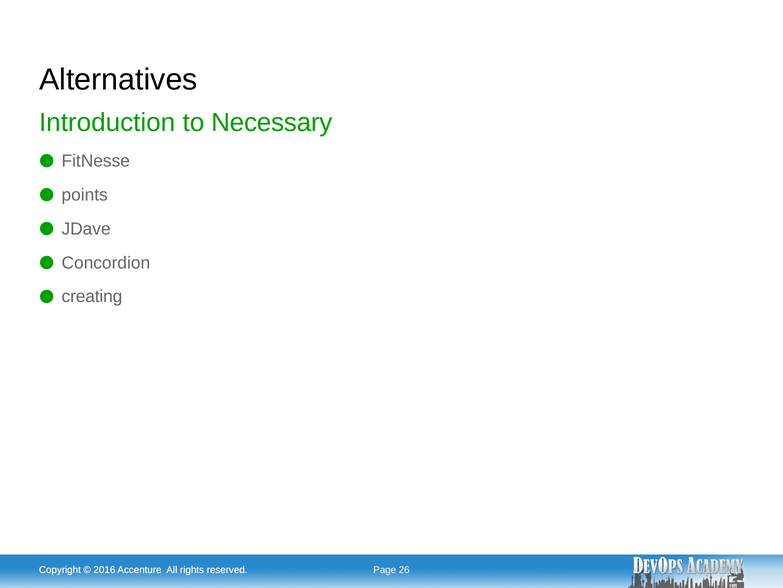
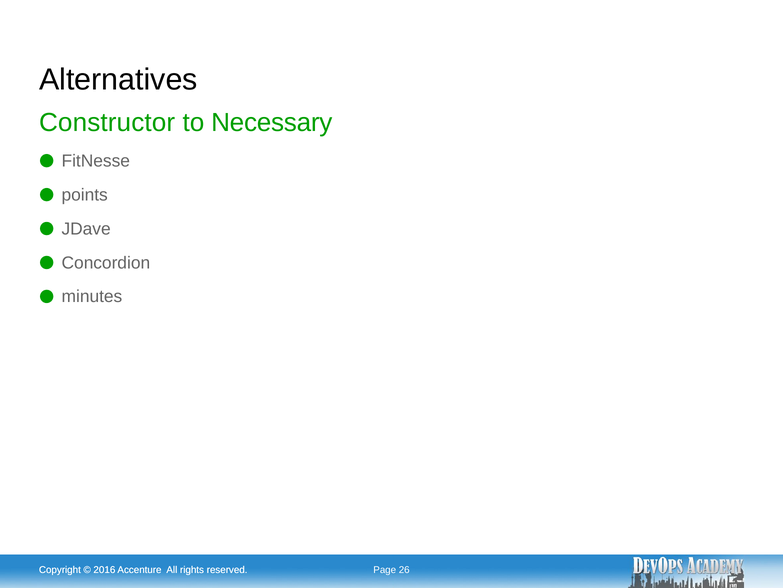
Introduction: Introduction -> Constructor
creating: creating -> minutes
